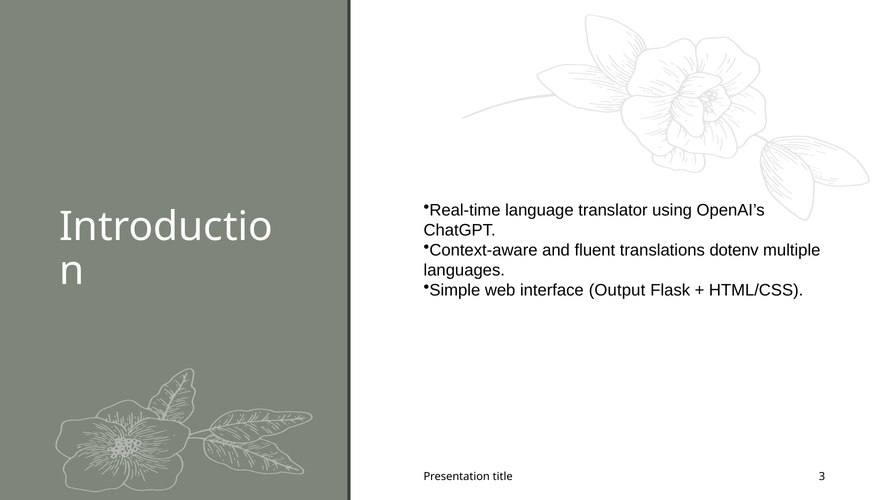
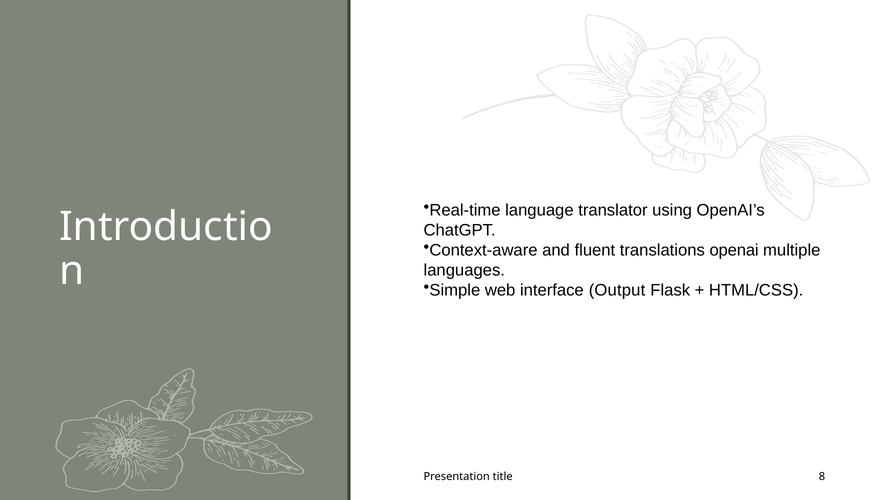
dotenv: dotenv -> openai
3: 3 -> 8
